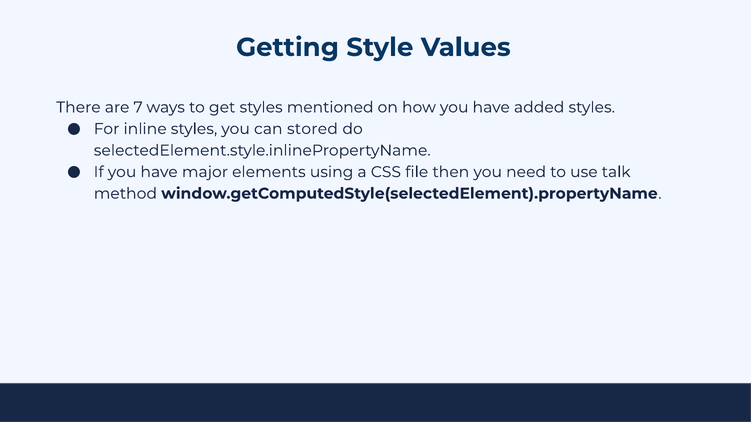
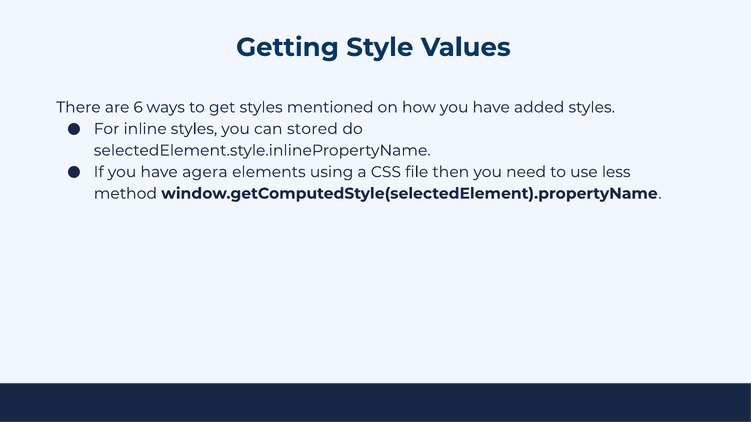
7: 7 -> 6
major: major -> agera
talk: talk -> less
